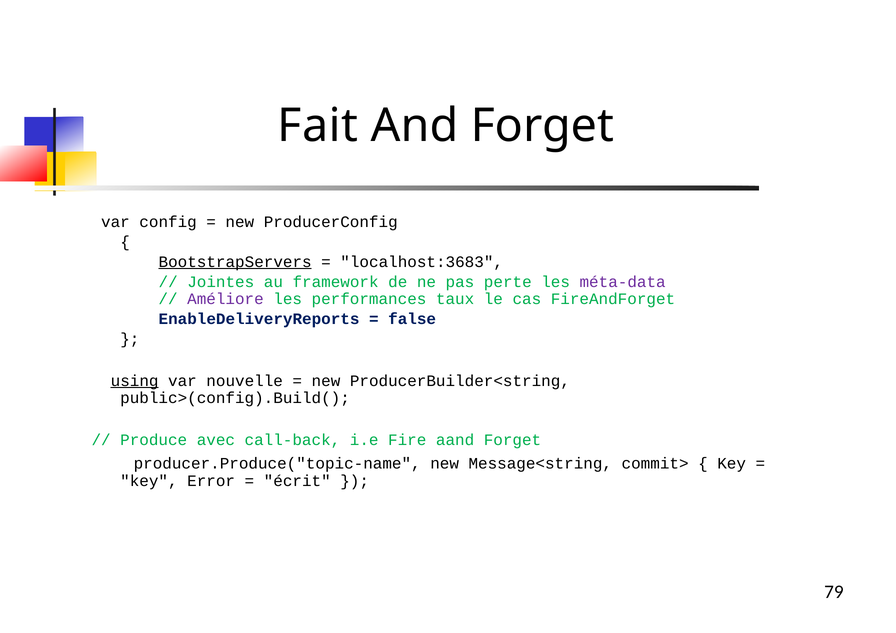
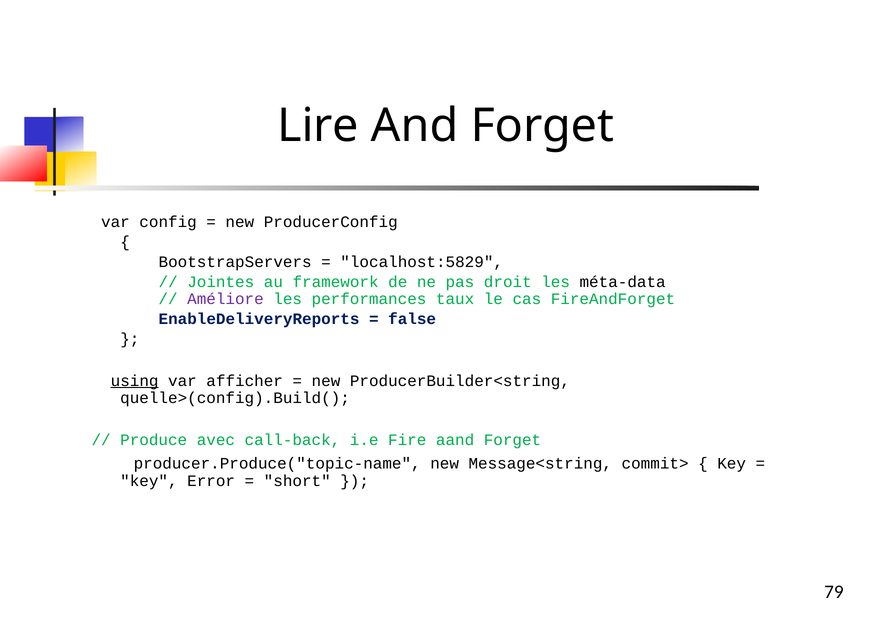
Fait: Fait -> Lire
BootstrapServers underline: present -> none
localhost:3683: localhost:3683 -> localhost:5829
perte: perte -> droit
méta-data colour: purple -> black
nouvelle: nouvelle -> afficher
public>(config).Build(: public>(config).Build( -> quelle>(config).Build(
écrit: écrit -> short
